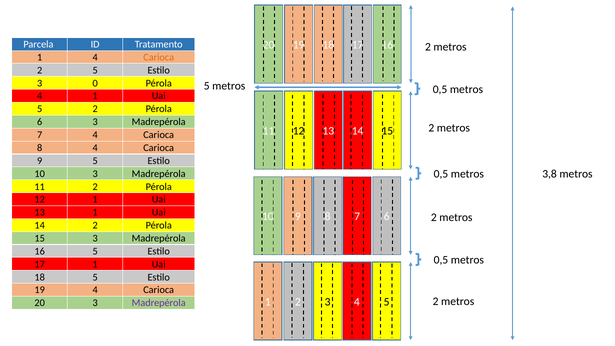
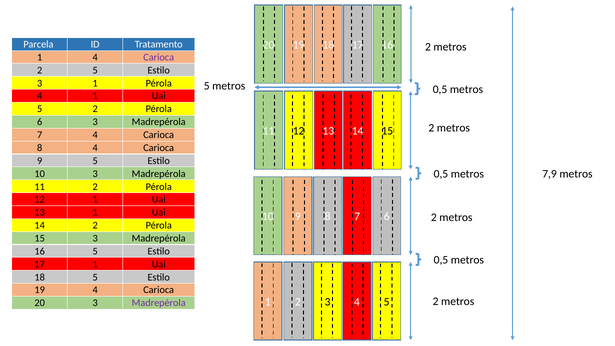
Carioca at (159, 57) colour: orange -> purple
3 0: 0 -> 1
3,8: 3,8 -> 7,9
